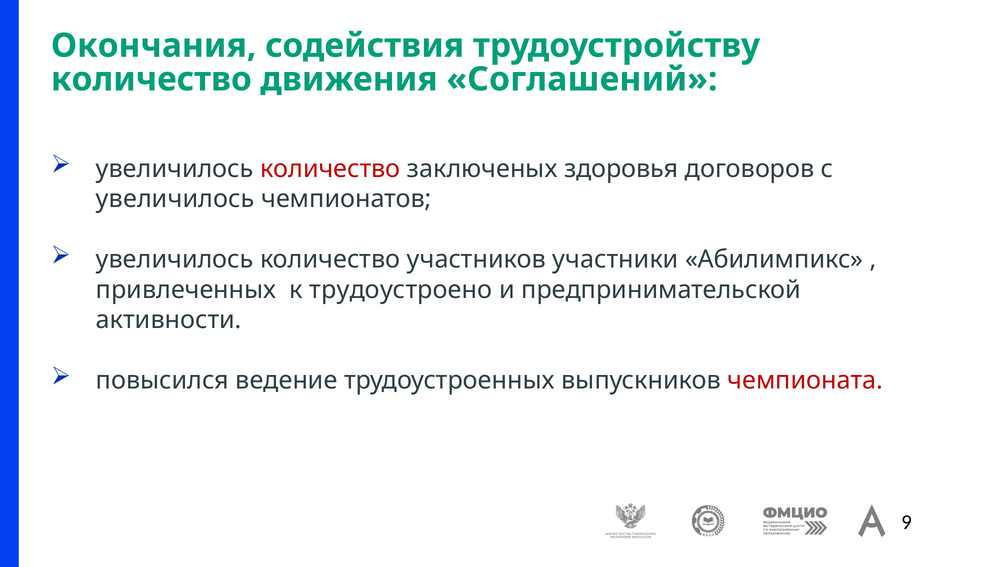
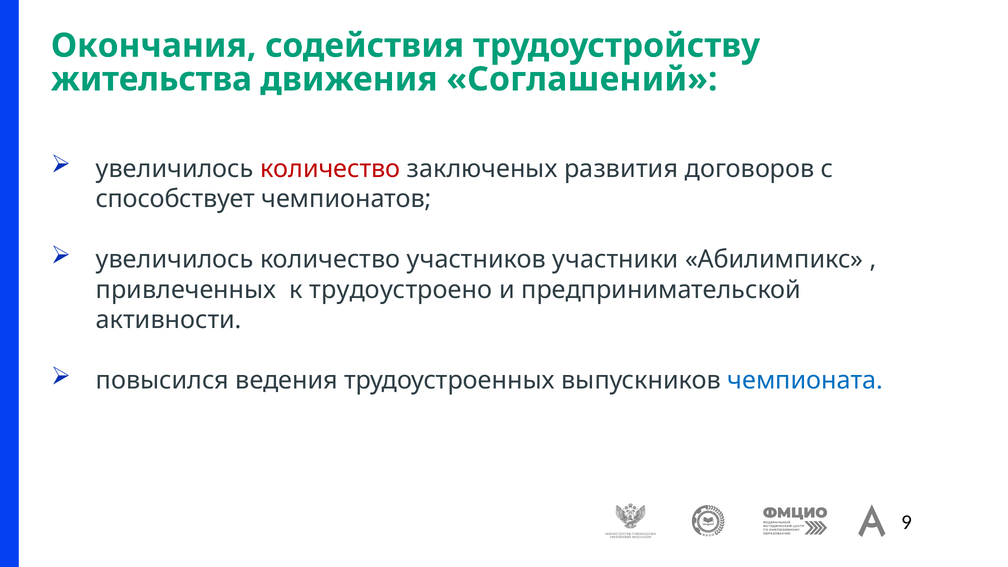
количество at (151, 79): количество -> жительства
здоровья: здоровья -> развития
увеличилось at (175, 199): увеличилось -> способствует
ведение: ведение -> ведения
чемпионата colour: red -> blue
